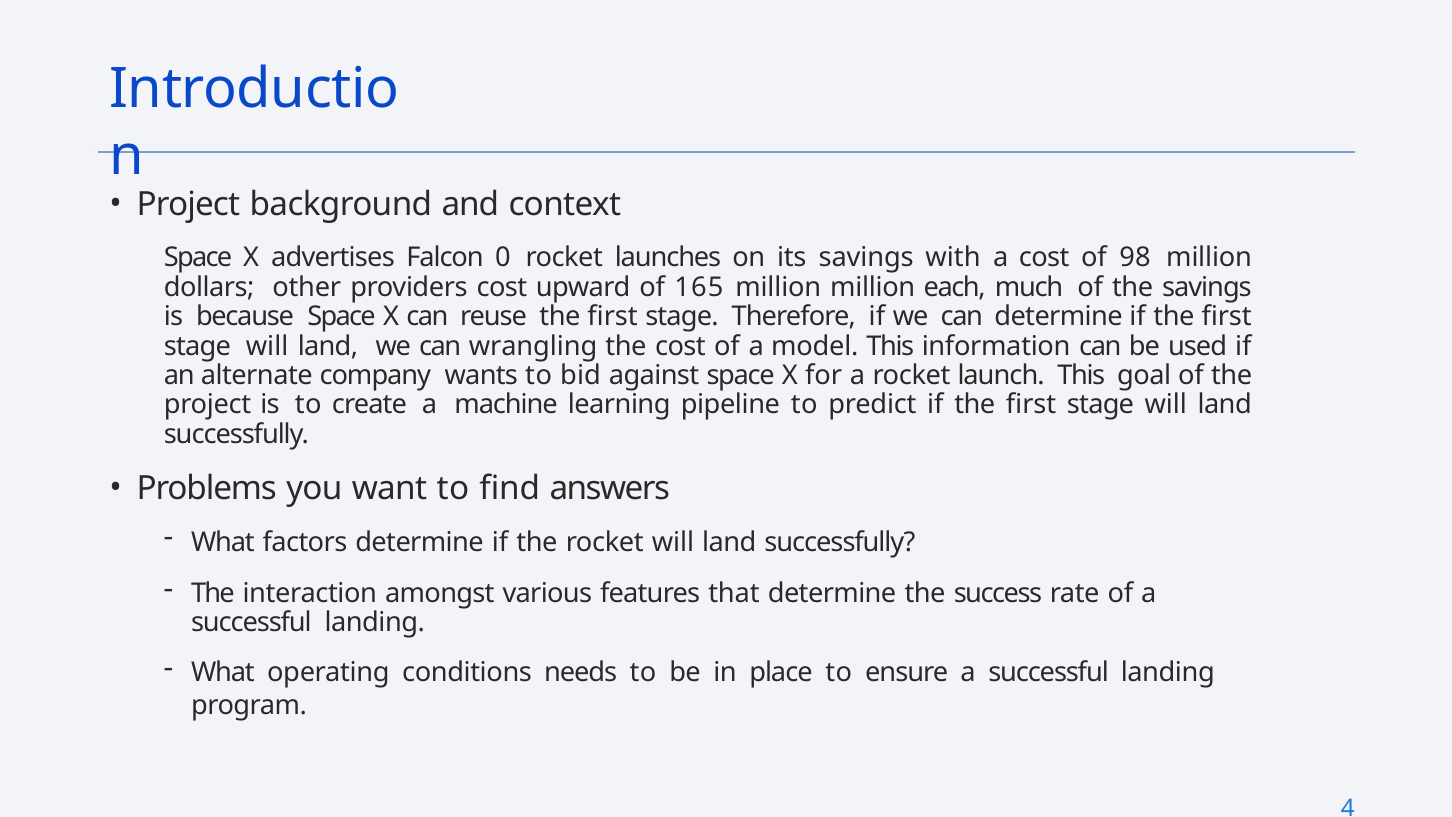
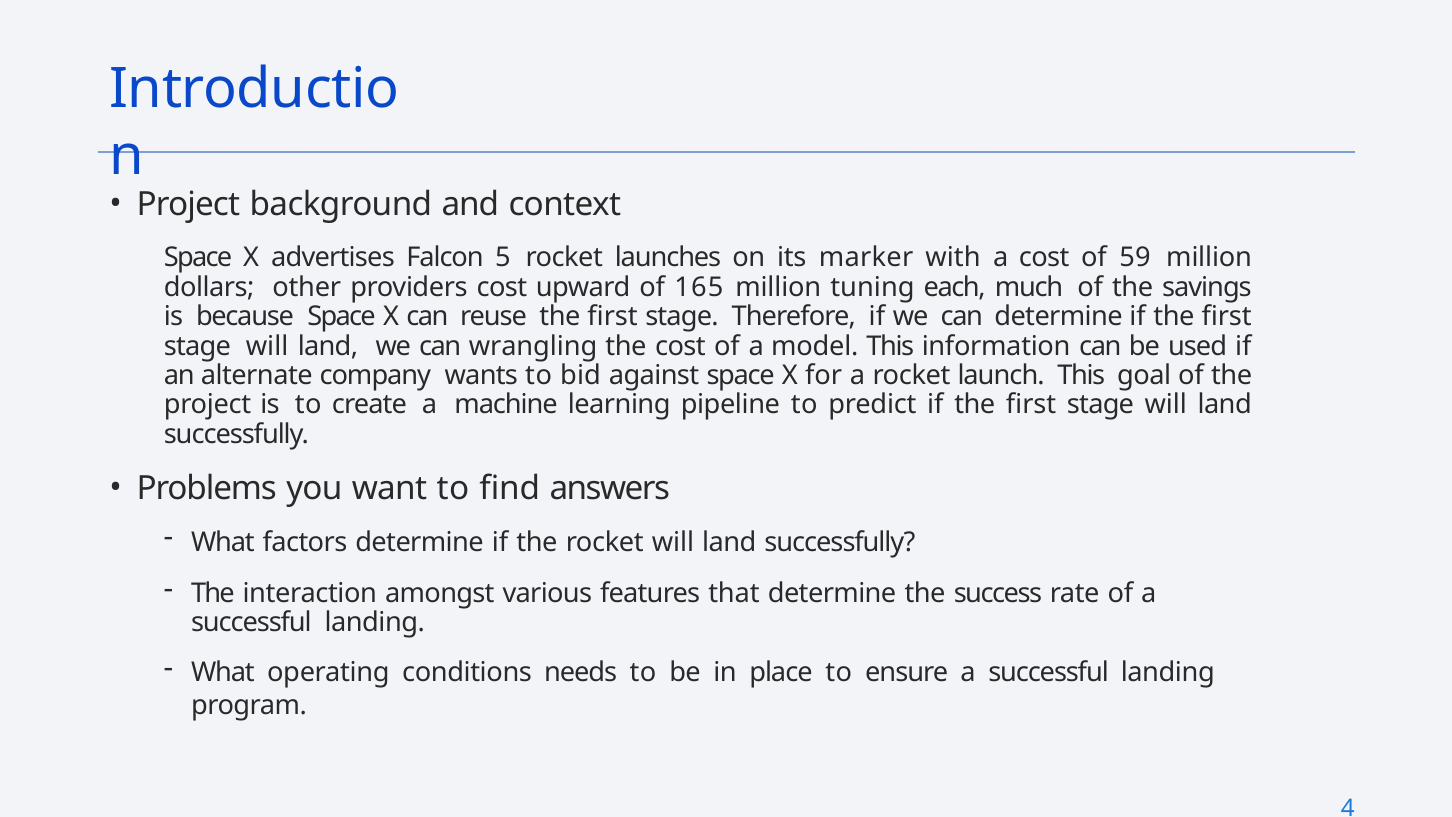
0: 0 -> 5
its savings: savings -> marker
98: 98 -> 59
million million: million -> tuning
